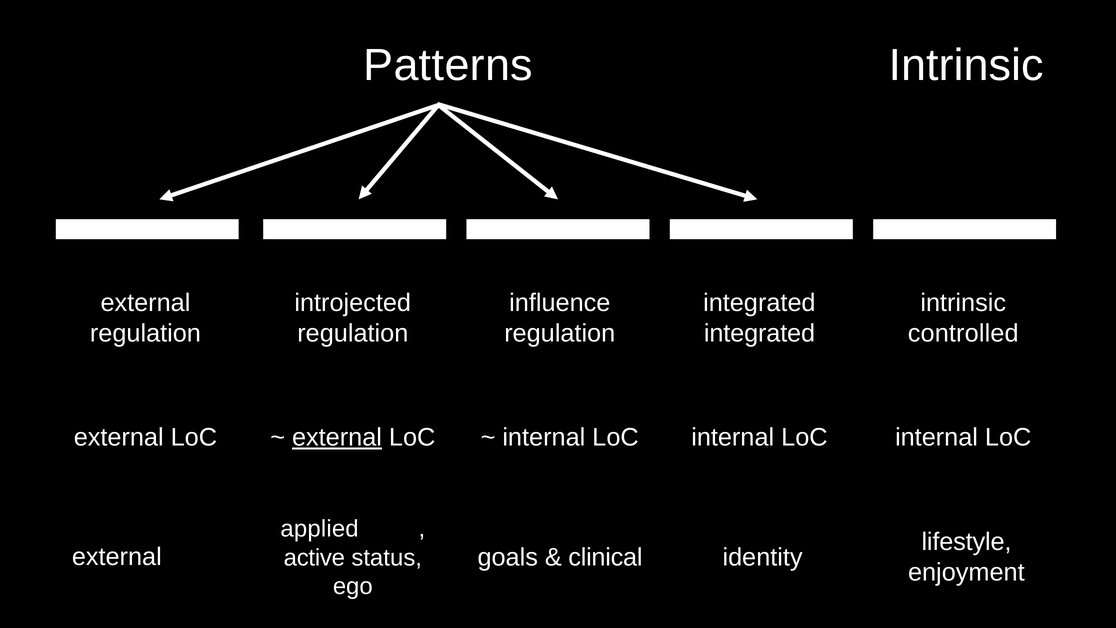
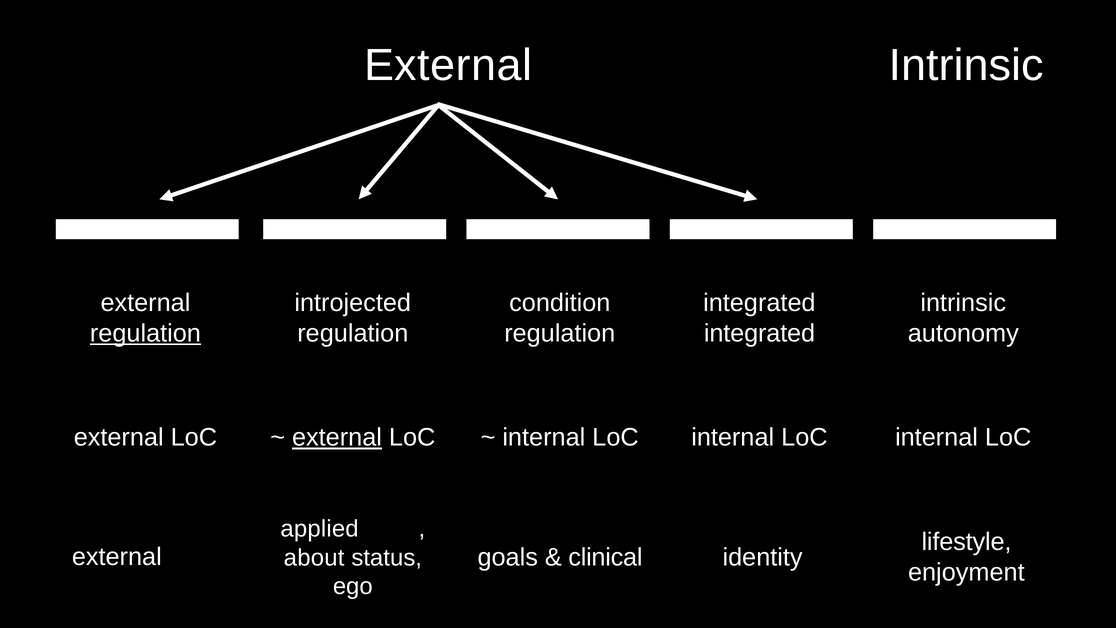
Patterns at (448, 66): Patterns -> External
influence: influence -> condition
regulation at (145, 333) underline: none -> present
controlled: controlled -> autonomy
active: active -> about
